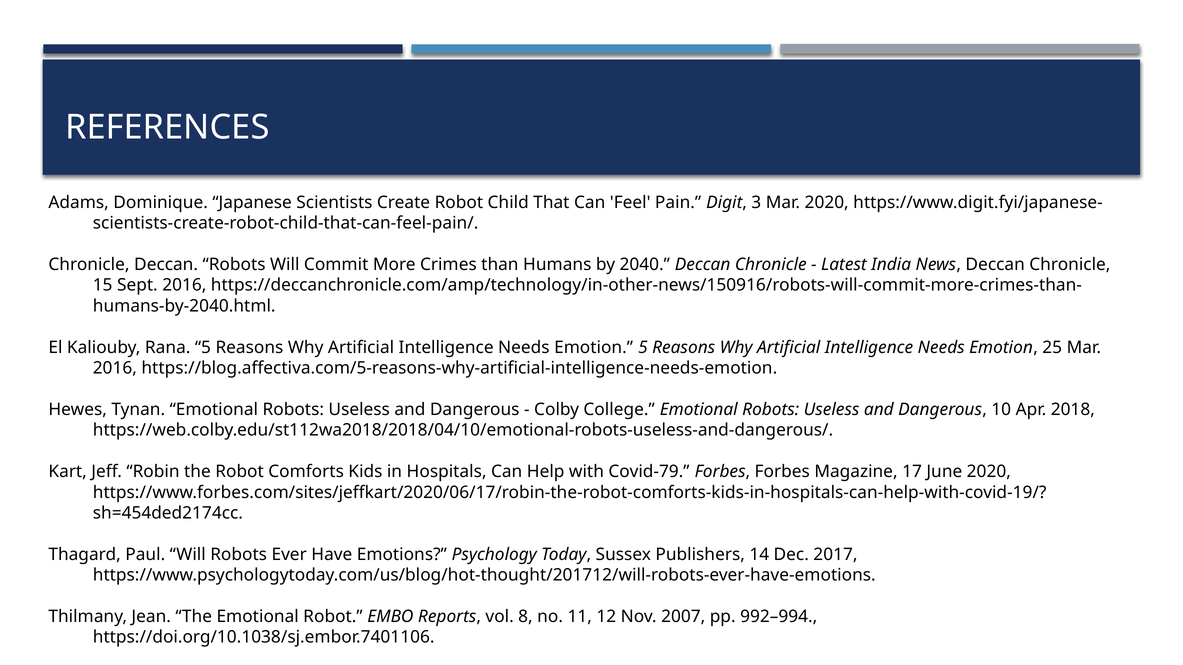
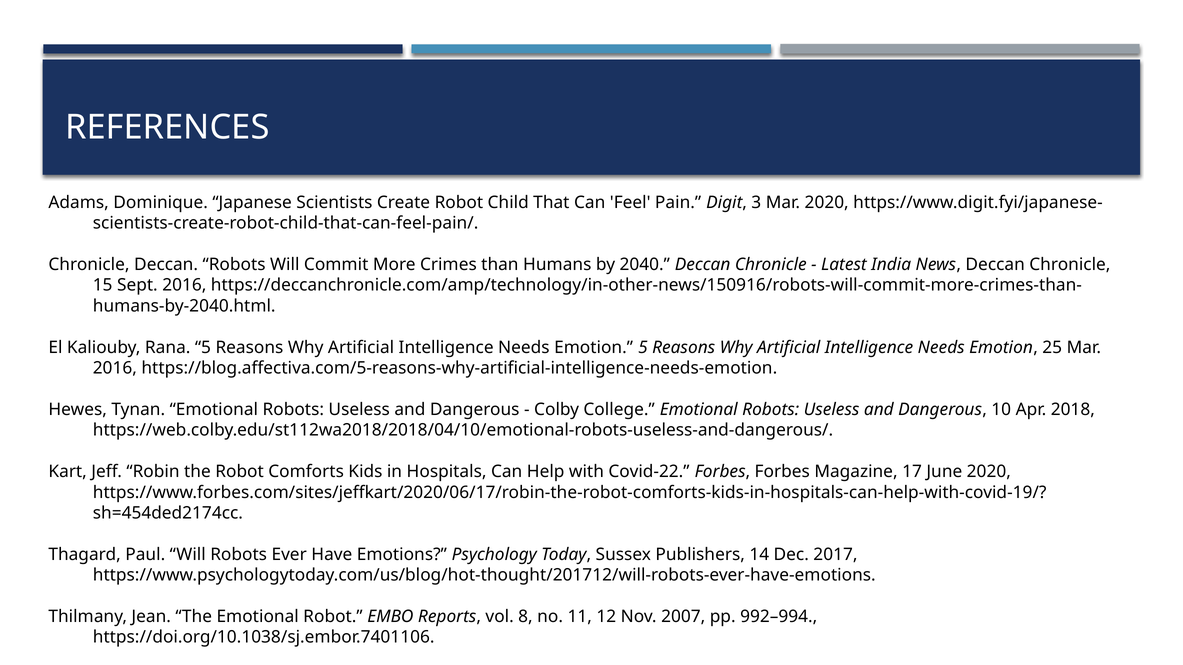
Covid-79: Covid-79 -> Covid-22
